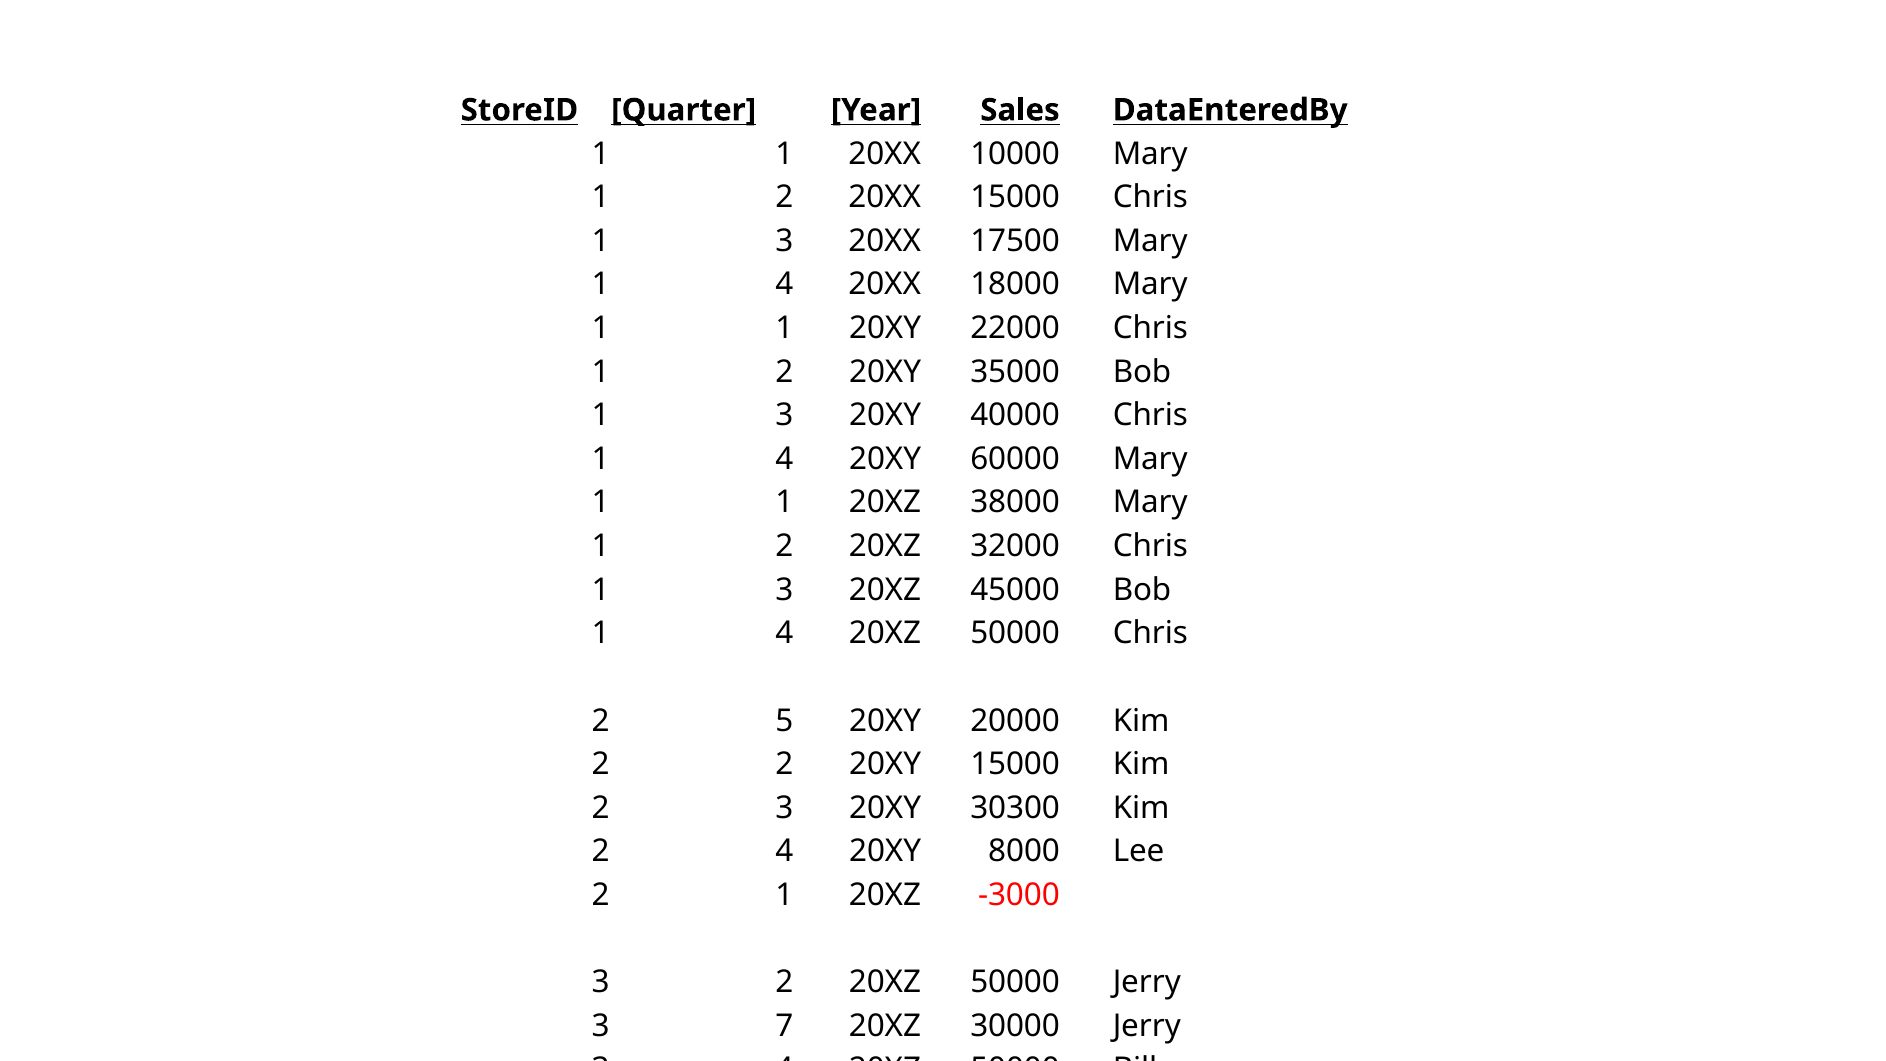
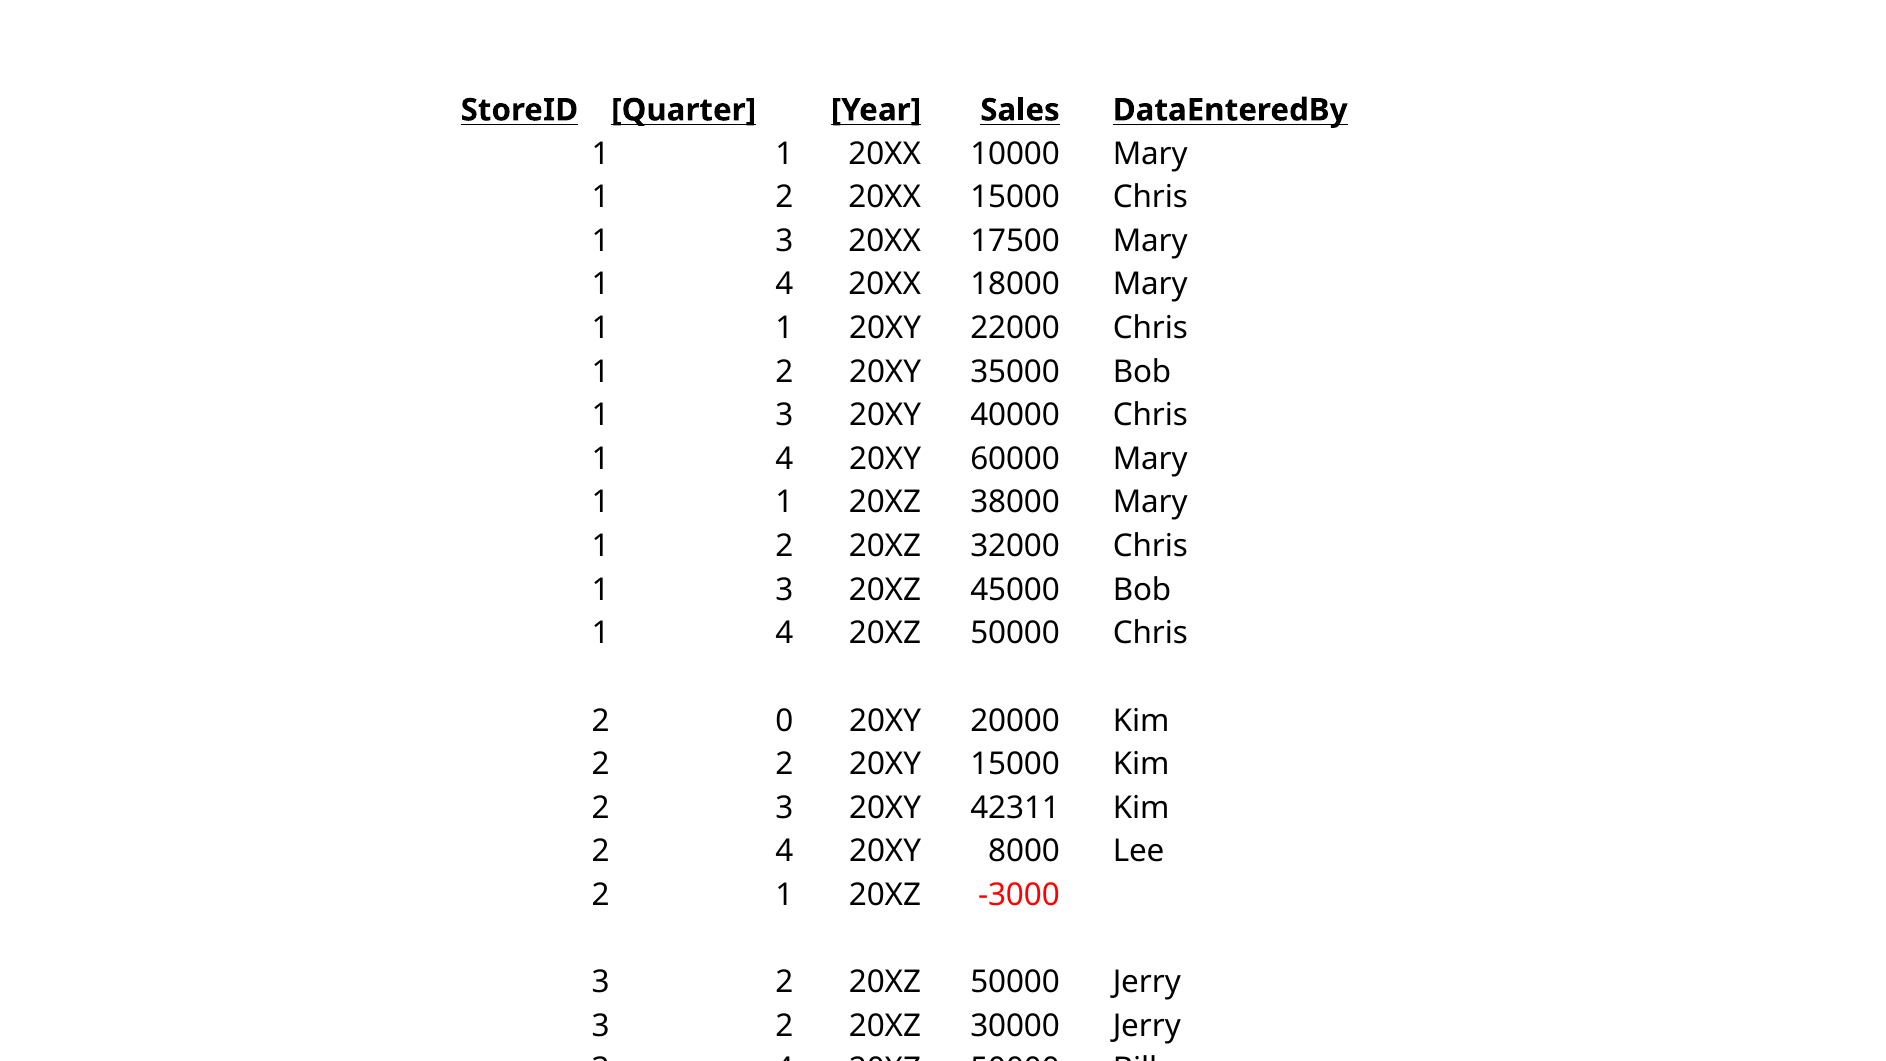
5: 5 -> 0
30300: 30300 -> 42311
7 at (784, 1026): 7 -> 2
